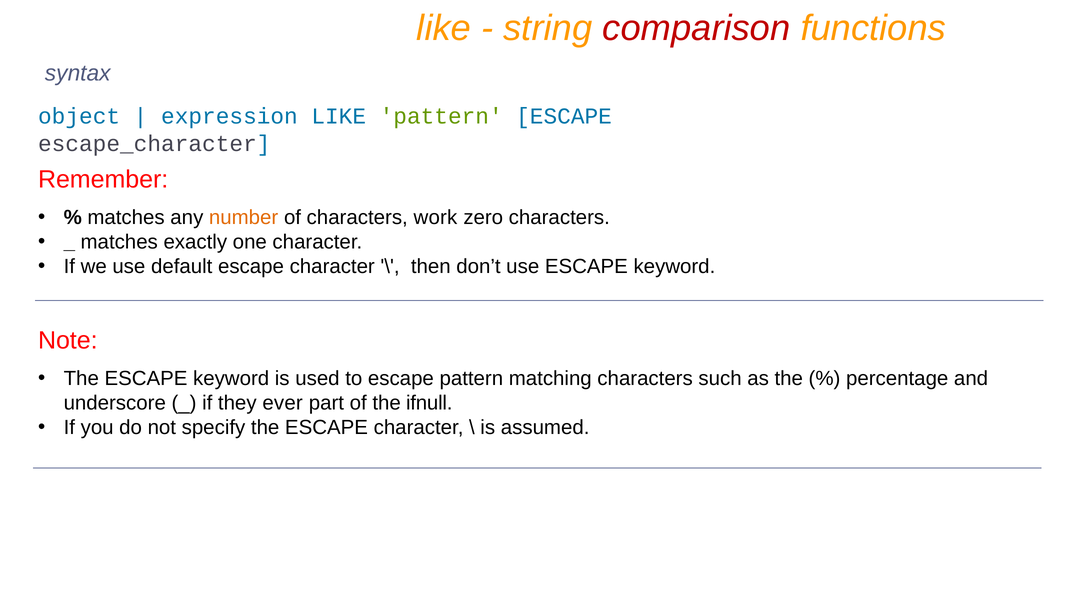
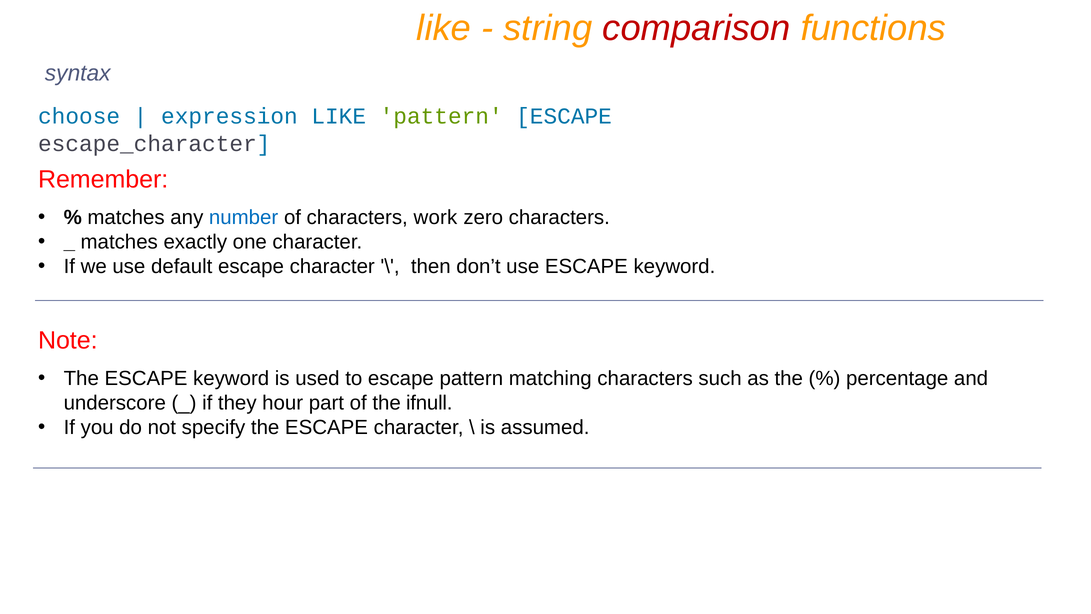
object: object -> choose
number colour: orange -> blue
ever: ever -> hour
